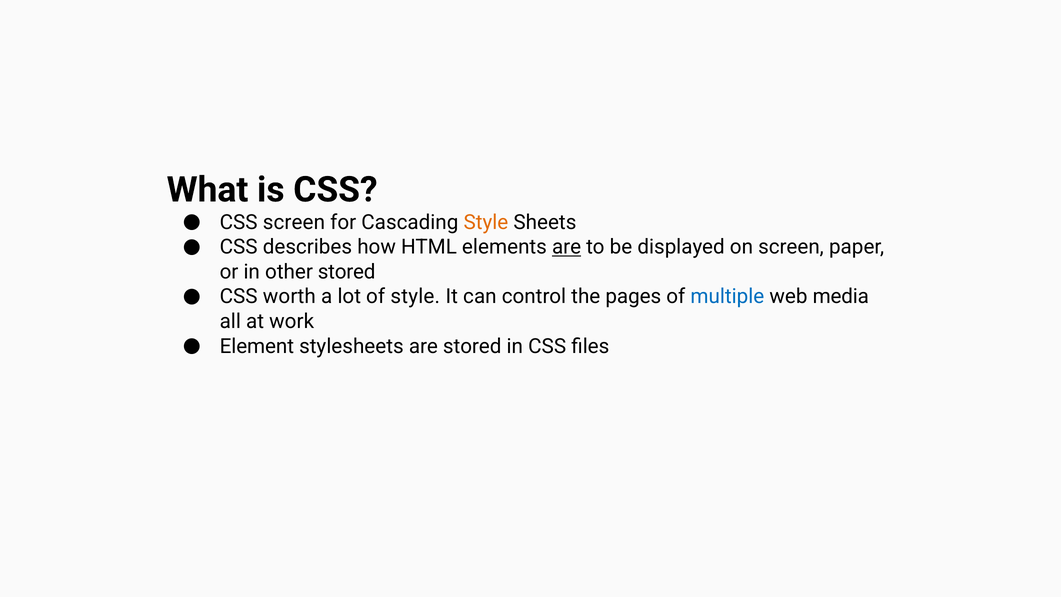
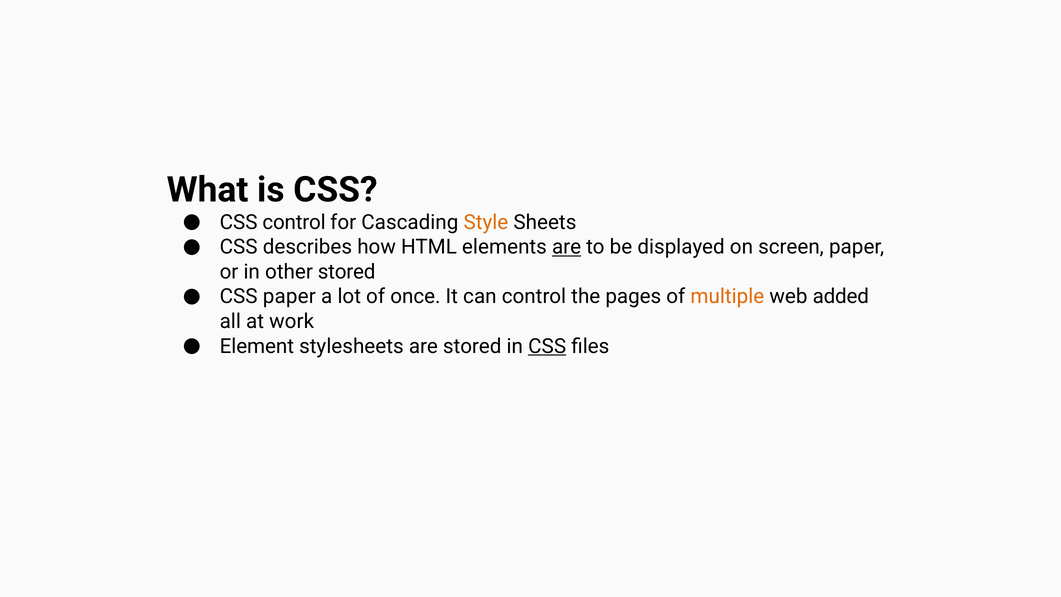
CSS screen: screen -> control
CSS worth: worth -> paper
of style: style -> once
multiple colour: blue -> orange
media: media -> added
CSS at (547, 346) underline: none -> present
